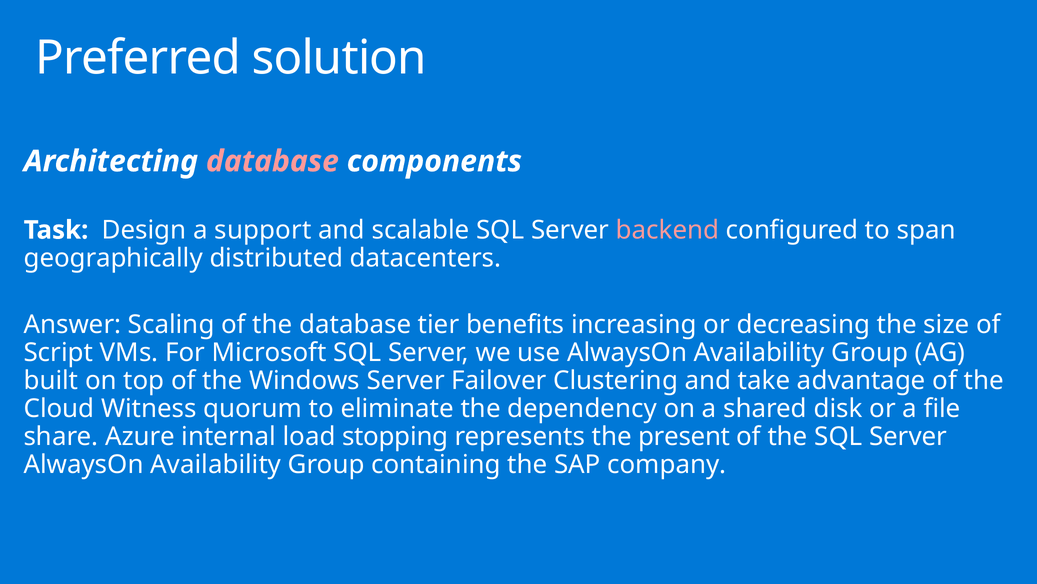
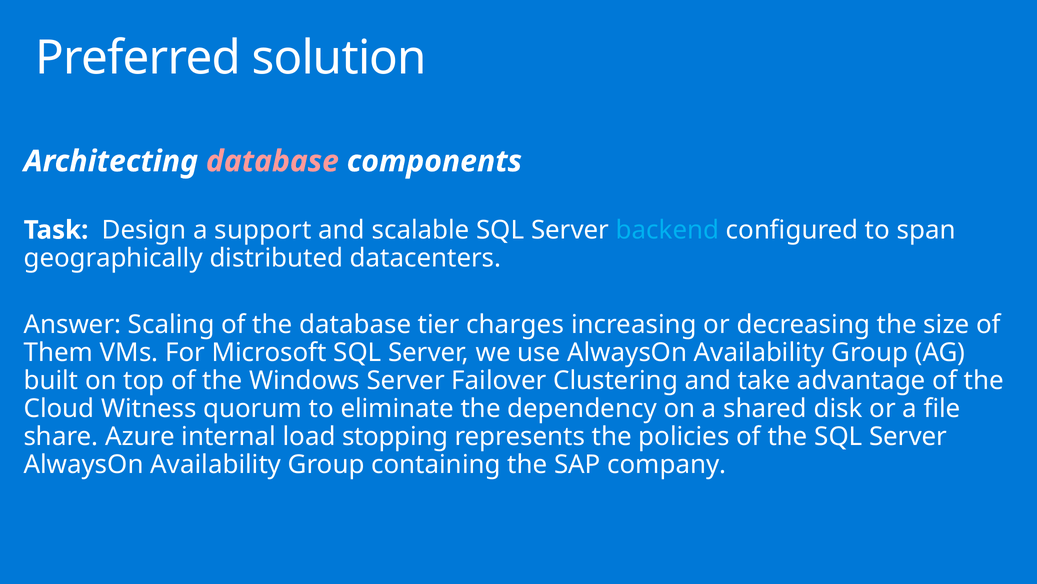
backend colour: pink -> light blue
benefits: benefits -> charges
Script: Script -> Them
present: present -> policies
